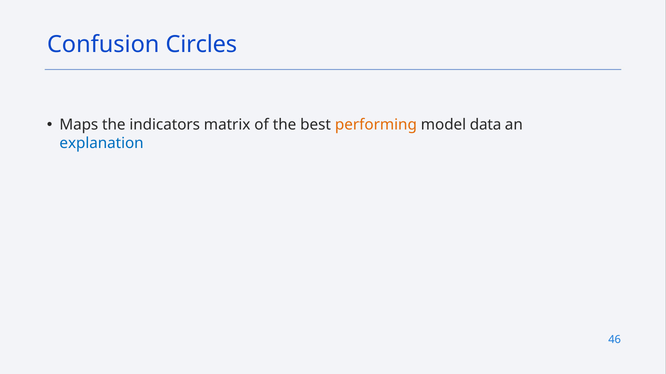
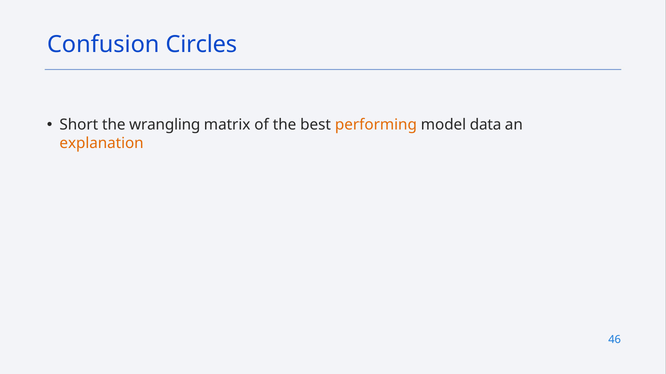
Maps: Maps -> Short
indicators: indicators -> wrangling
explanation colour: blue -> orange
